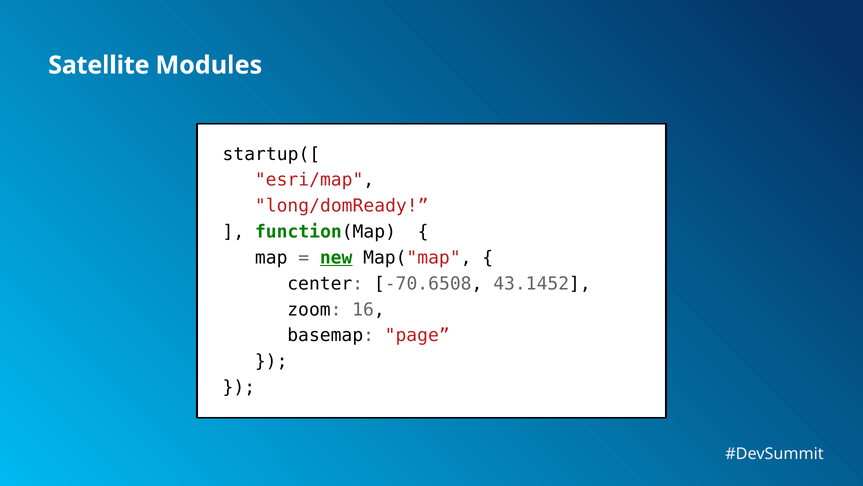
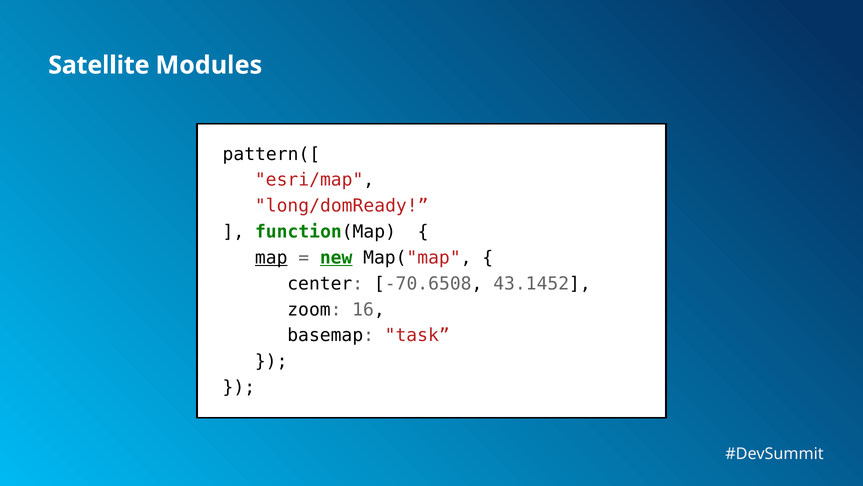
startup([: startup([ -> pattern([
map underline: none -> present
page: page -> task
